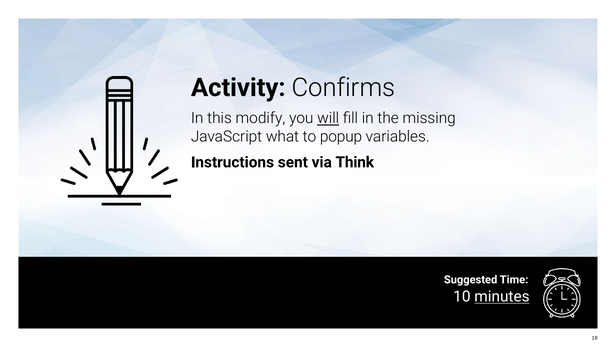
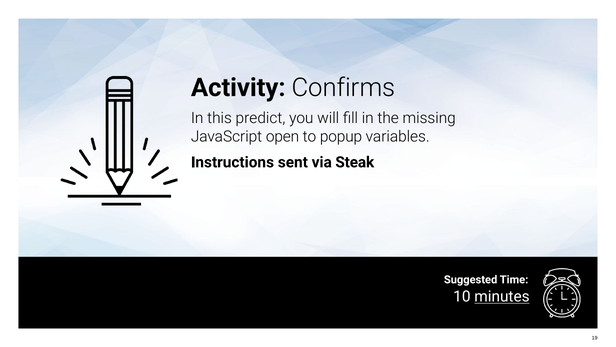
modify: modify -> predict
will underline: present -> none
what: what -> open
Think: Think -> Steak
